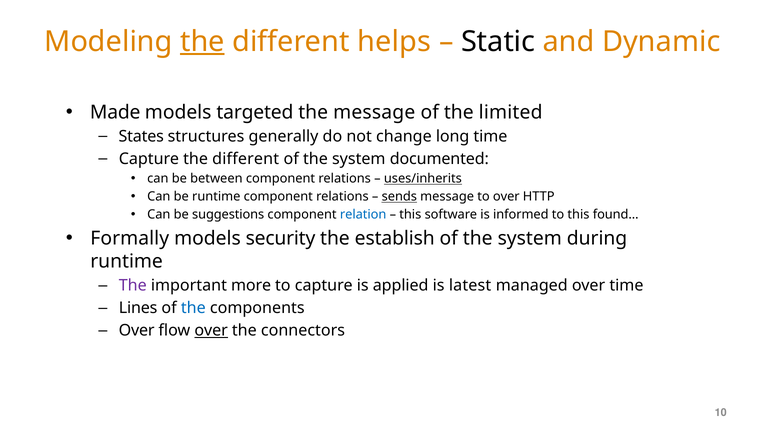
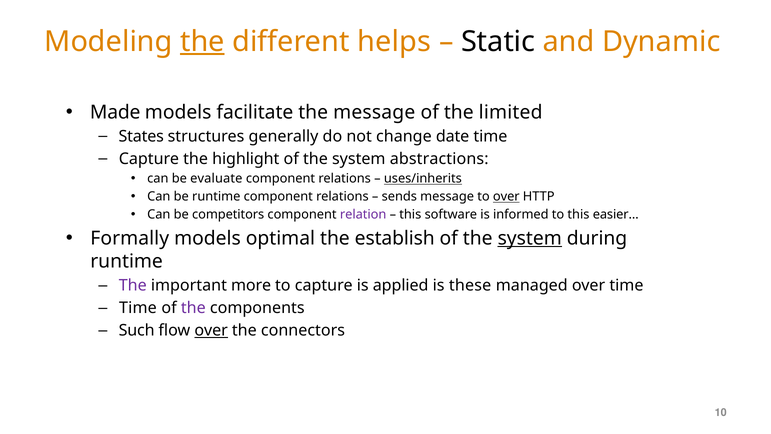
targeted: targeted -> facilitate
long: long -> date
Capture the different: different -> highlight
documented: documented -> abstractions
between: between -> evaluate
sends underline: present -> none
over at (506, 197) underline: none -> present
suggestions: suggestions -> competitors
relation colour: blue -> purple
found…: found… -> easier…
security: security -> optimal
system at (530, 238) underline: none -> present
latest: latest -> these
Lines at (138, 308): Lines -> Time
the at (193, 308) colour: blue -> purple
Over at (137, 330): Over -> Such
